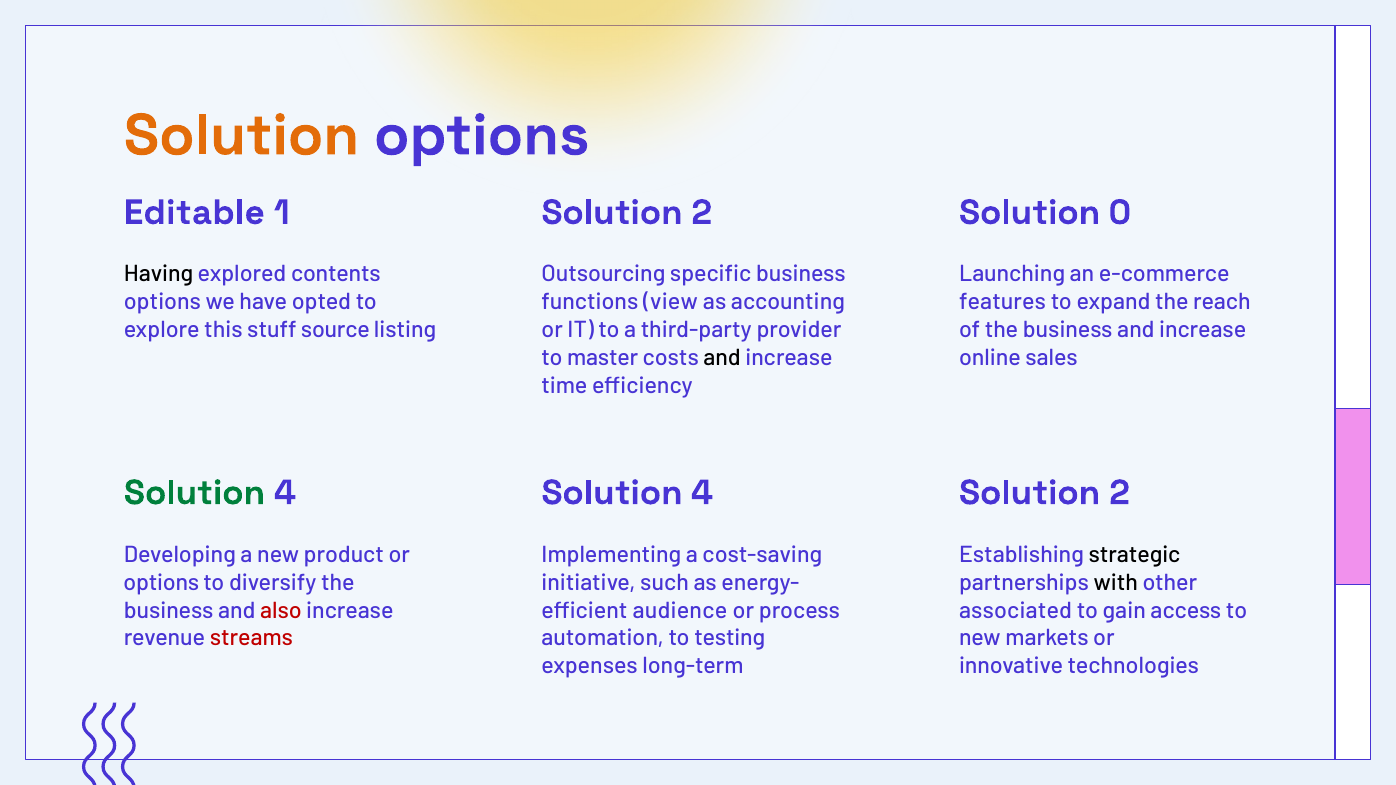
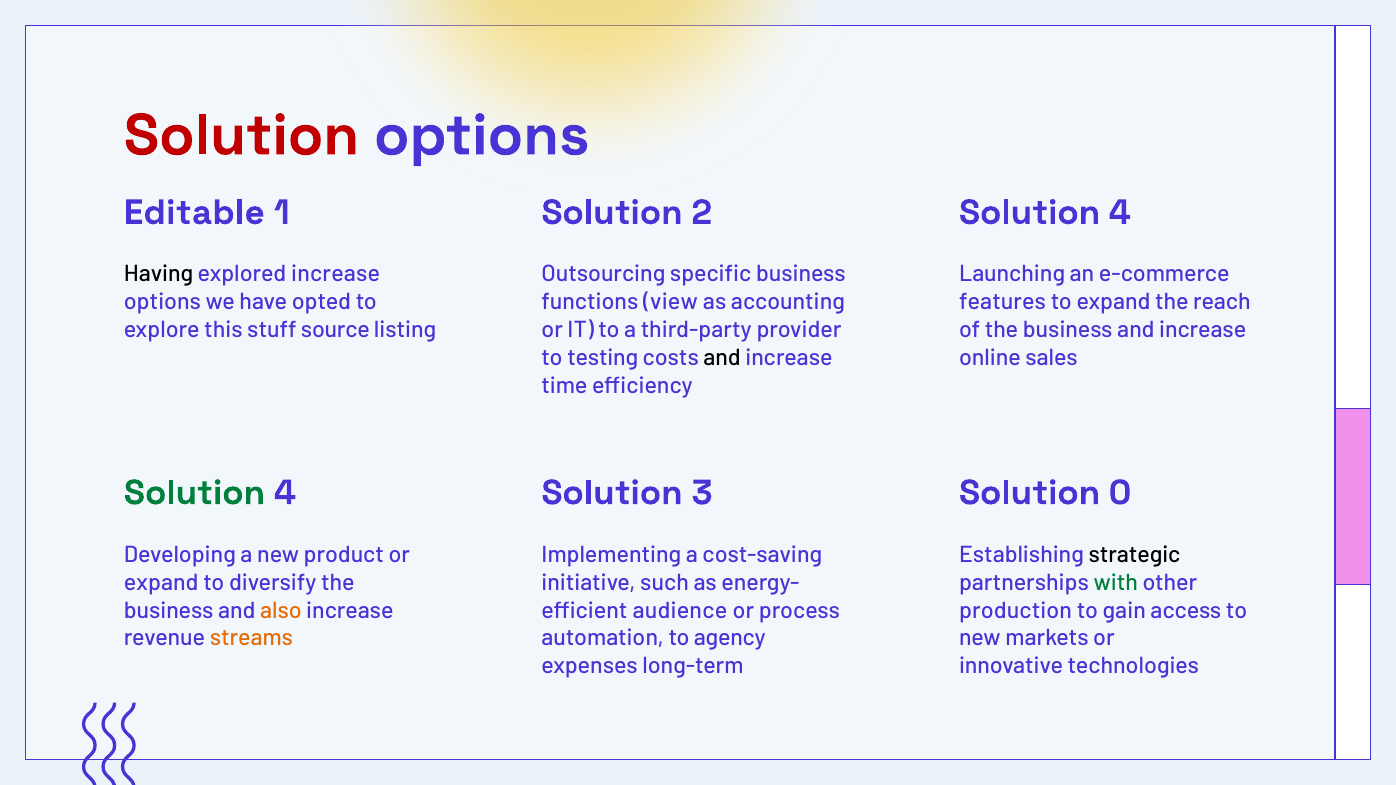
Solution at (242, 135) colour: orange -> red
2 Solution 0: 0 -> 4
explored contents: contents -> increase
master: master -> testing
4 Solution 4: 4 -> 3
2 at (1120, 493): 2 -> 0
options at (161, 583): options -> expand
with colour: black -> green
also colour: red -> orange
associated: associated -> production
streams colour: red -> orange
testing: testing -> agency
